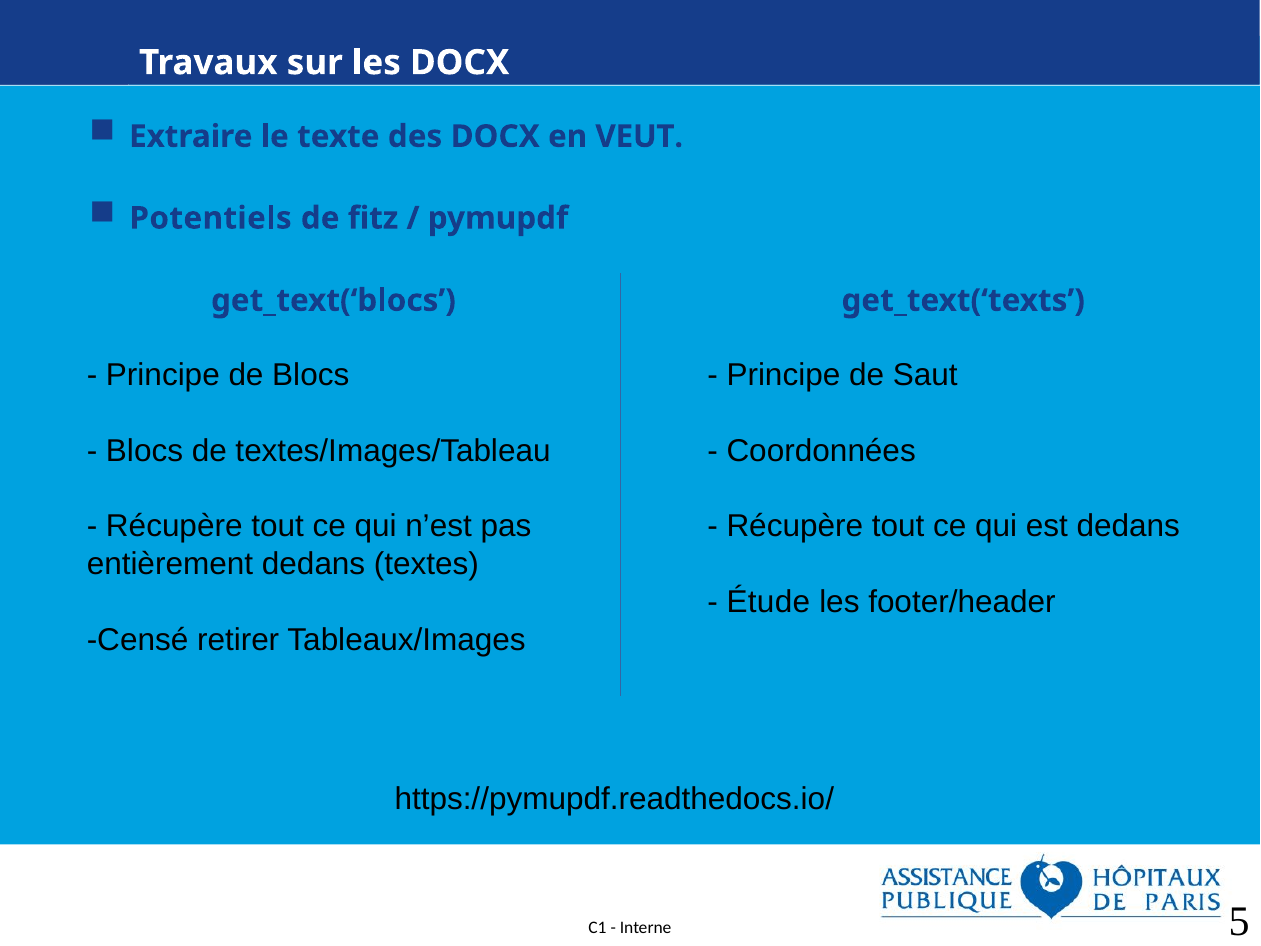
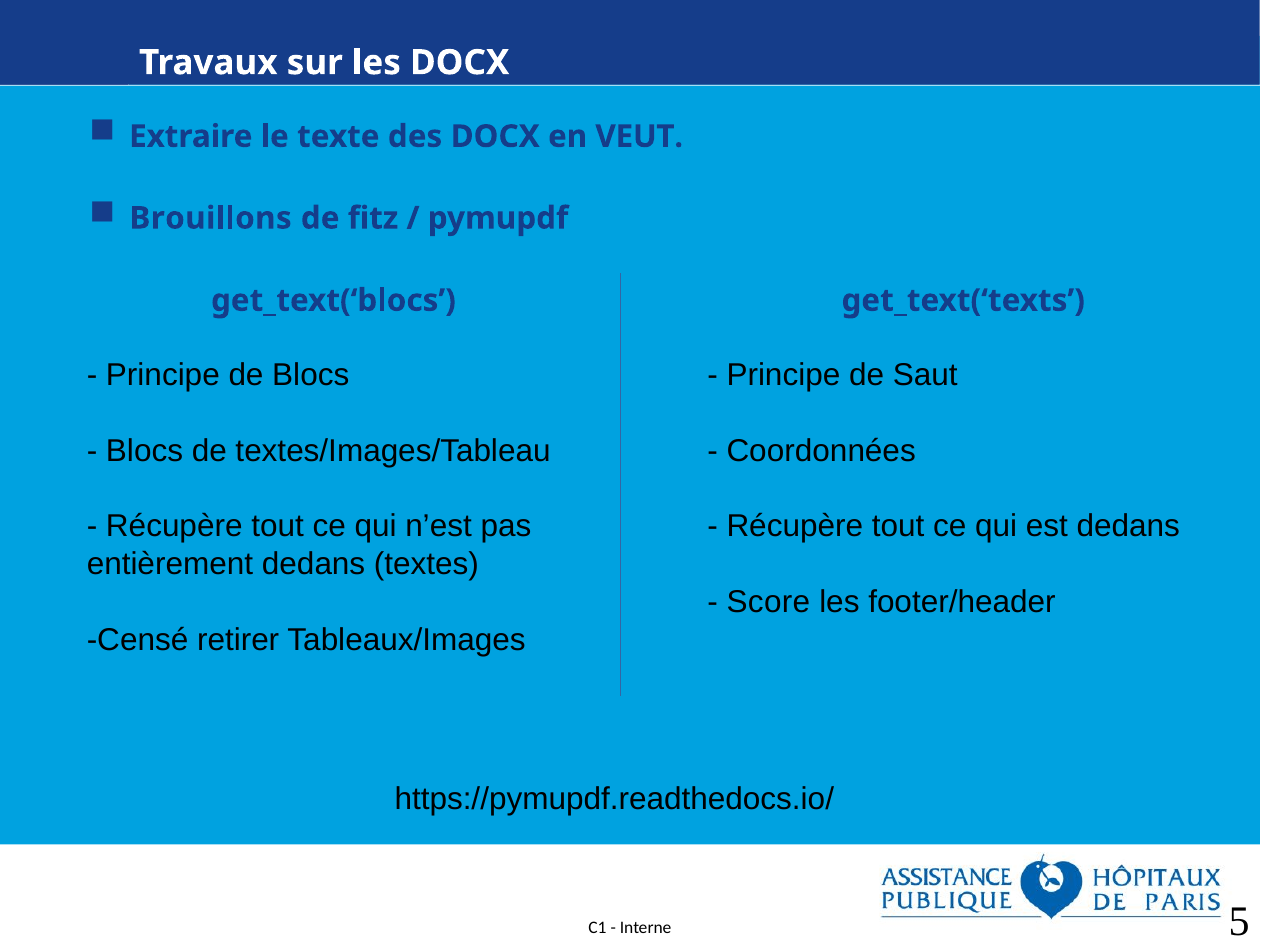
Potentiels: Potentiels -> Brouillons
Étude: Étude -> Score
